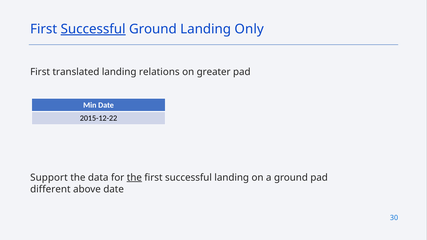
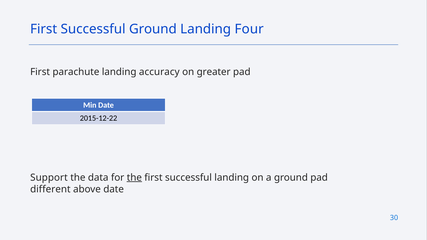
Successful at (93, 29) underline: present -> none
Only: Only -> Four
translated: translated -> parachute
relations: relations -> accuracy
